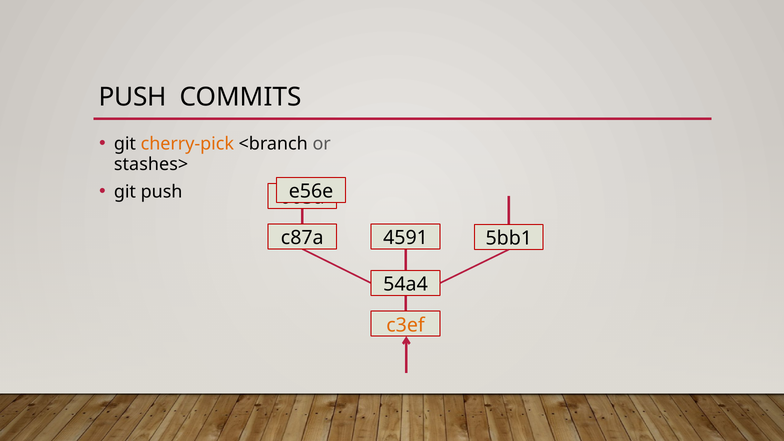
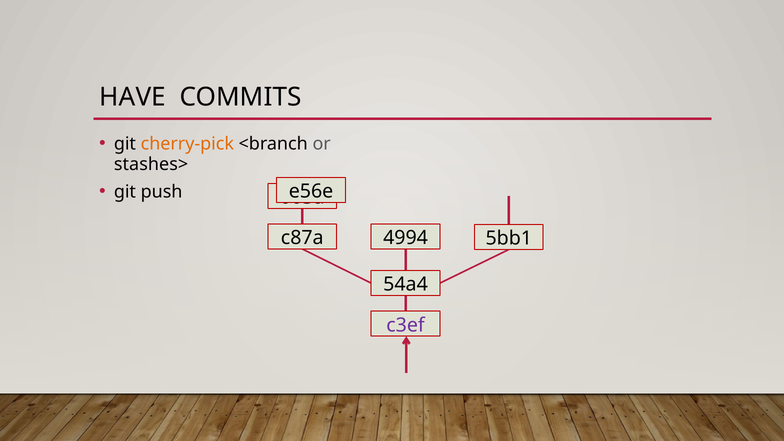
PUSH at (133, 97): PUSH -> HAVE
4591: 4591 -> 4994
c3ef colour: orange -> purple
